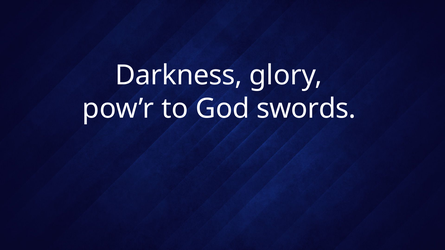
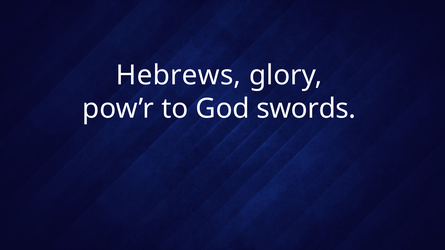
Darkness: Darkness -> Hebrews
